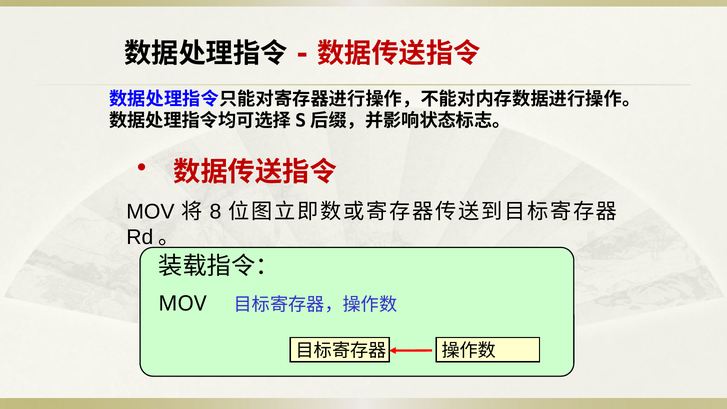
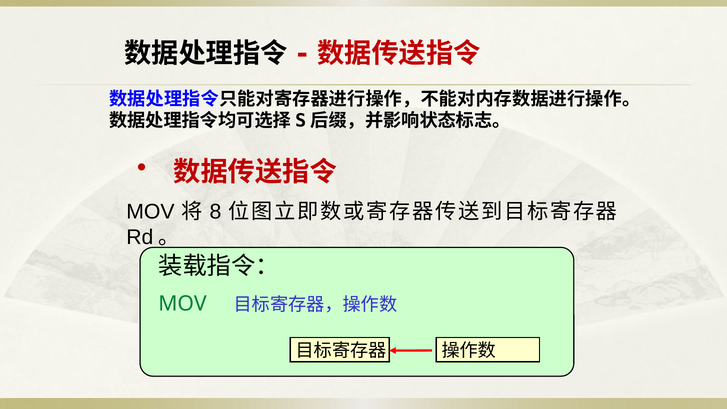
MOV at (182, 304) colour: black -> green
